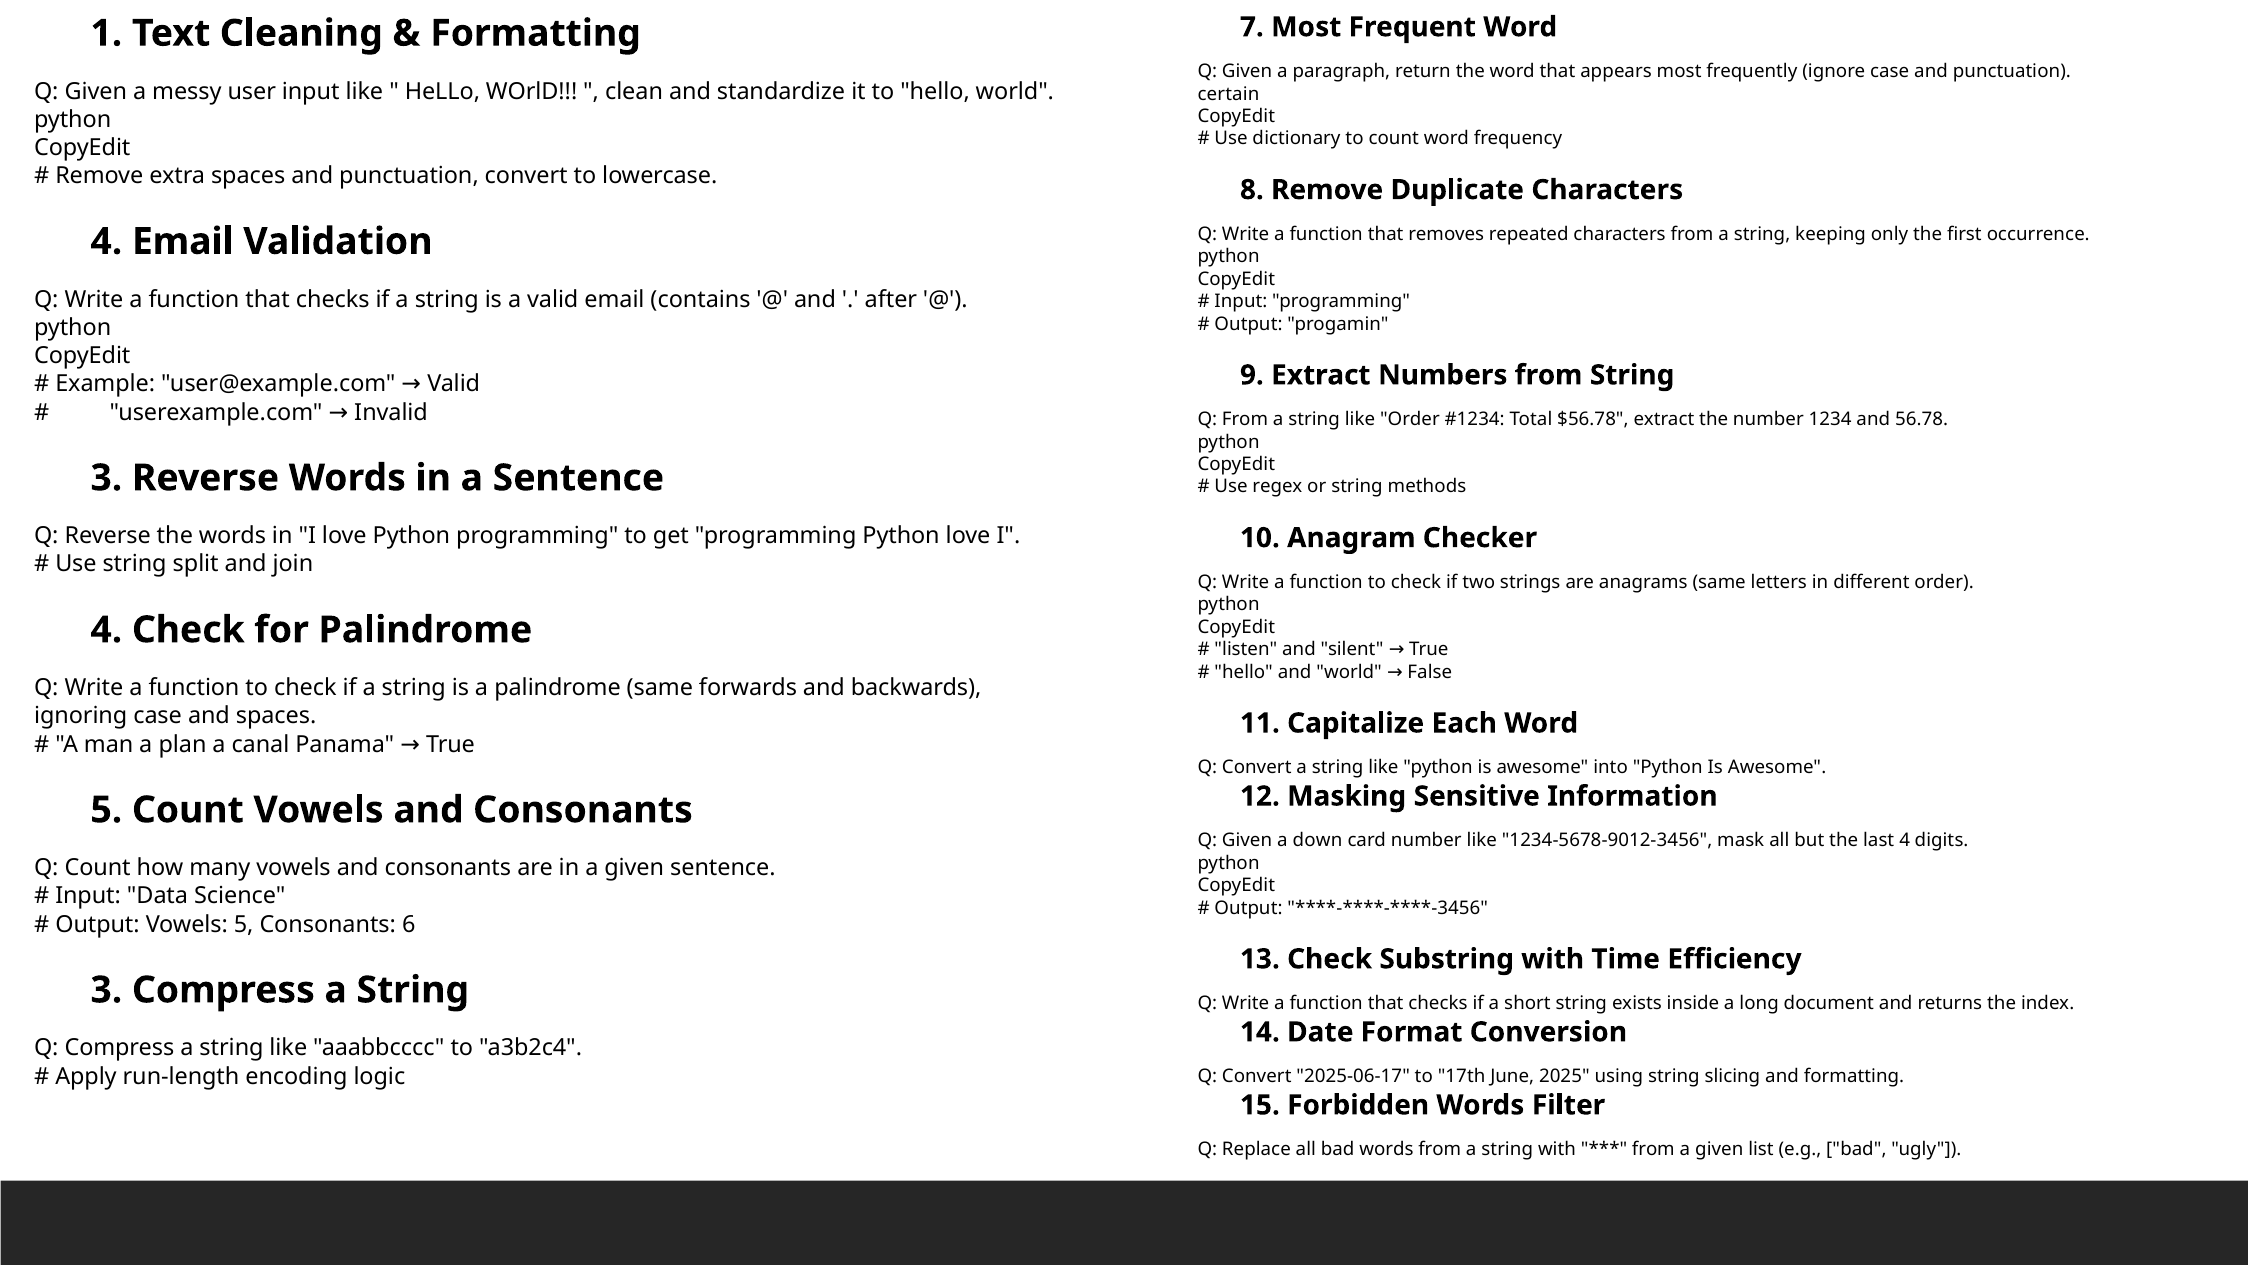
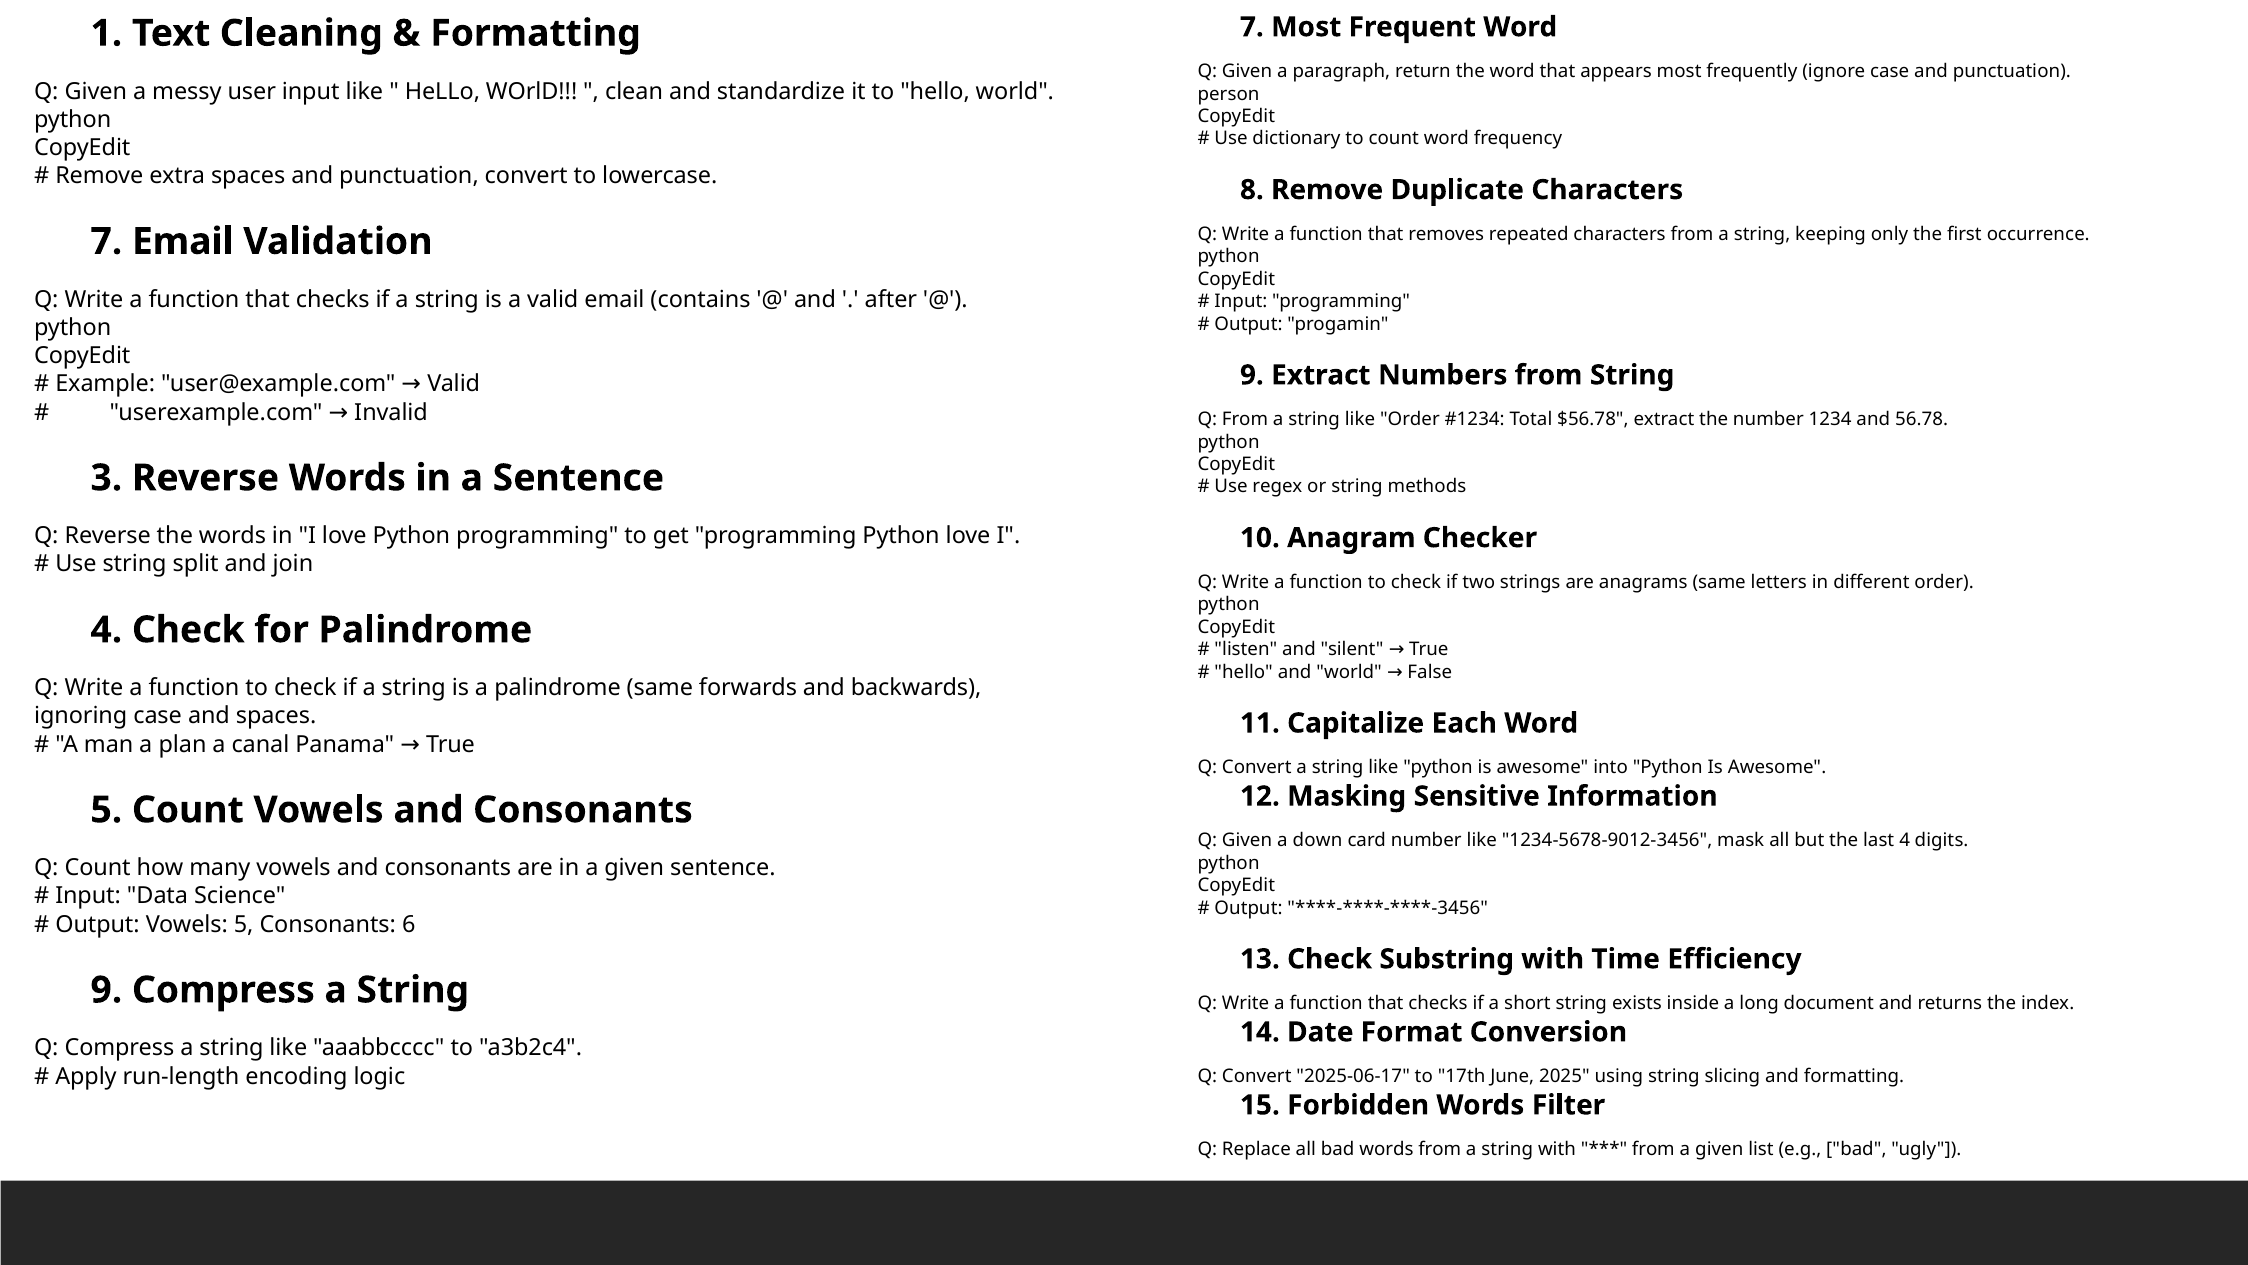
certain: certain -> person
4 at (106, 241): 4 -> 7
3 at (106, 990): 3 -> 9
